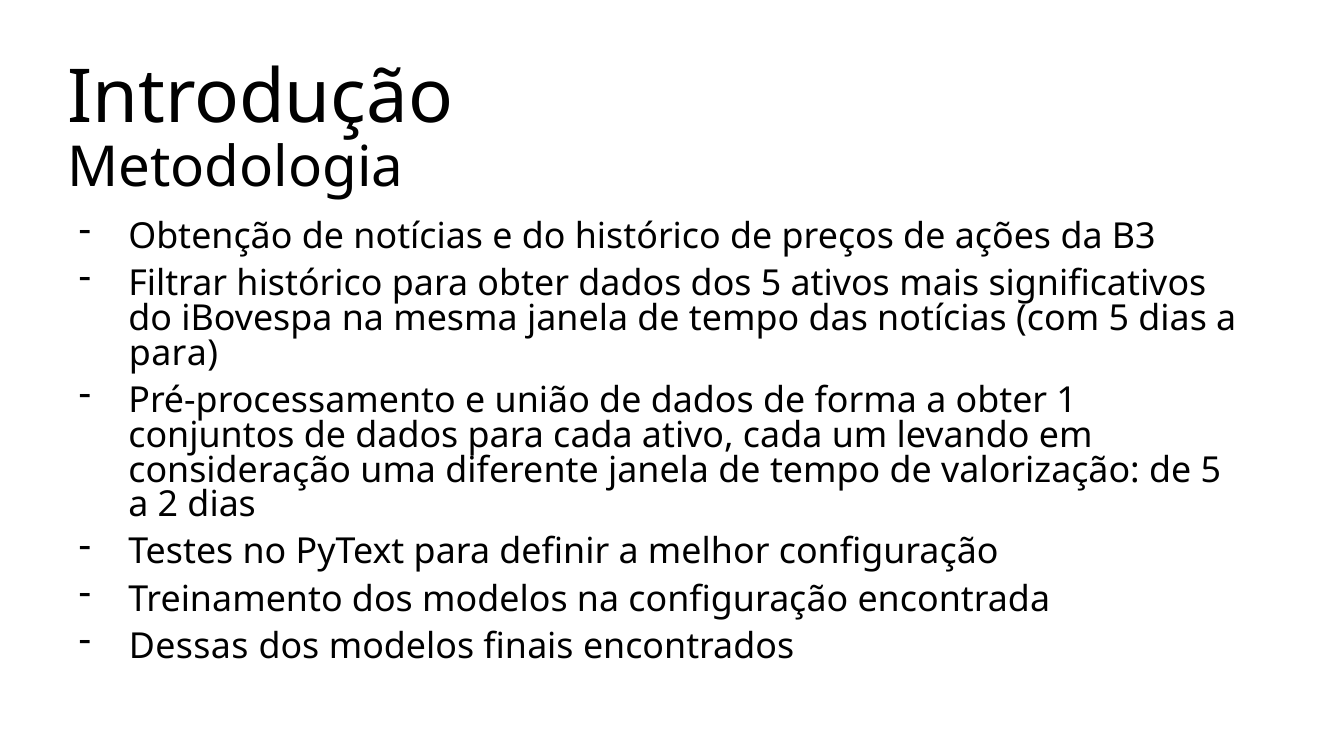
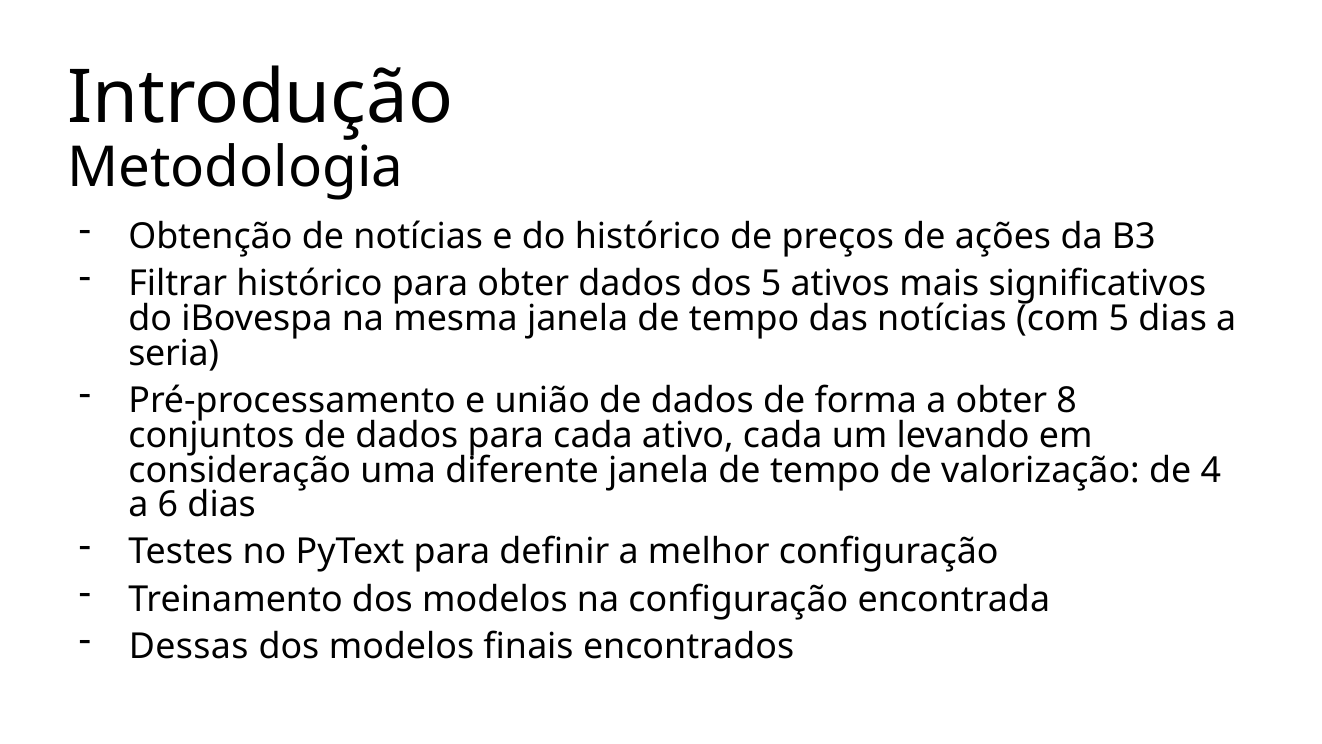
para at (173, 353): para -> seria
1: 1 -> 8
de 5: 5 -> 4
2: 2 -> 6
